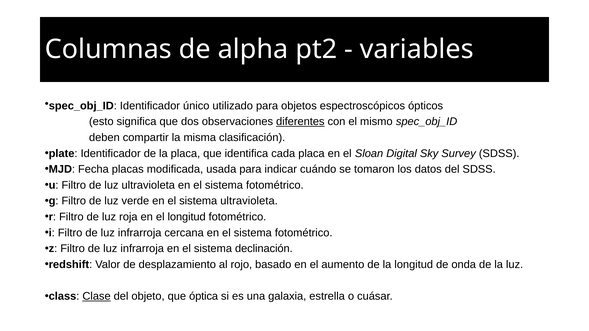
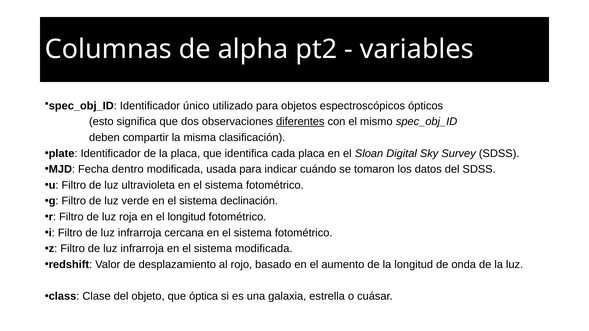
placas: placas -> dentro
sistema ultravioleta: ultravioleta -> declinación
sistema declinación: declinación -> modificada
Clase underline: present -> none
